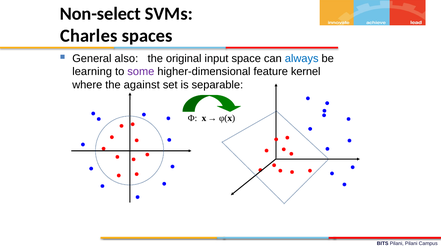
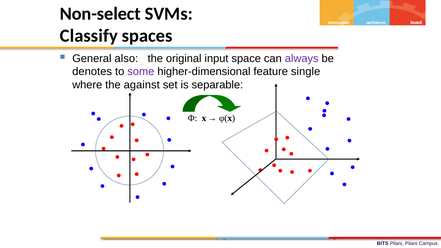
Charles: Charles -> Classify
always colour: blue -> purple
learning: learning -> denotes
kernel: kernel -> single
